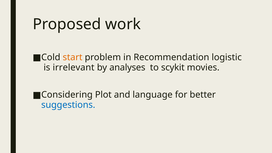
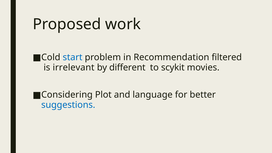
start colour: orange -> blue
logistic: logistic -> filtered
analyses: analyses -> different
